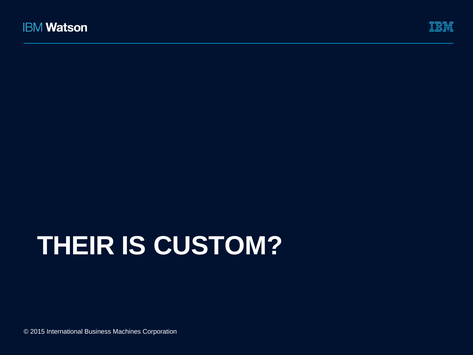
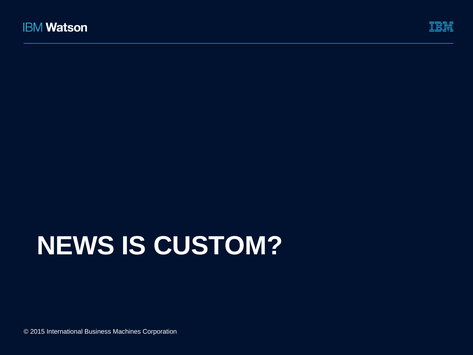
THEIR: THEIR -> NEWS
